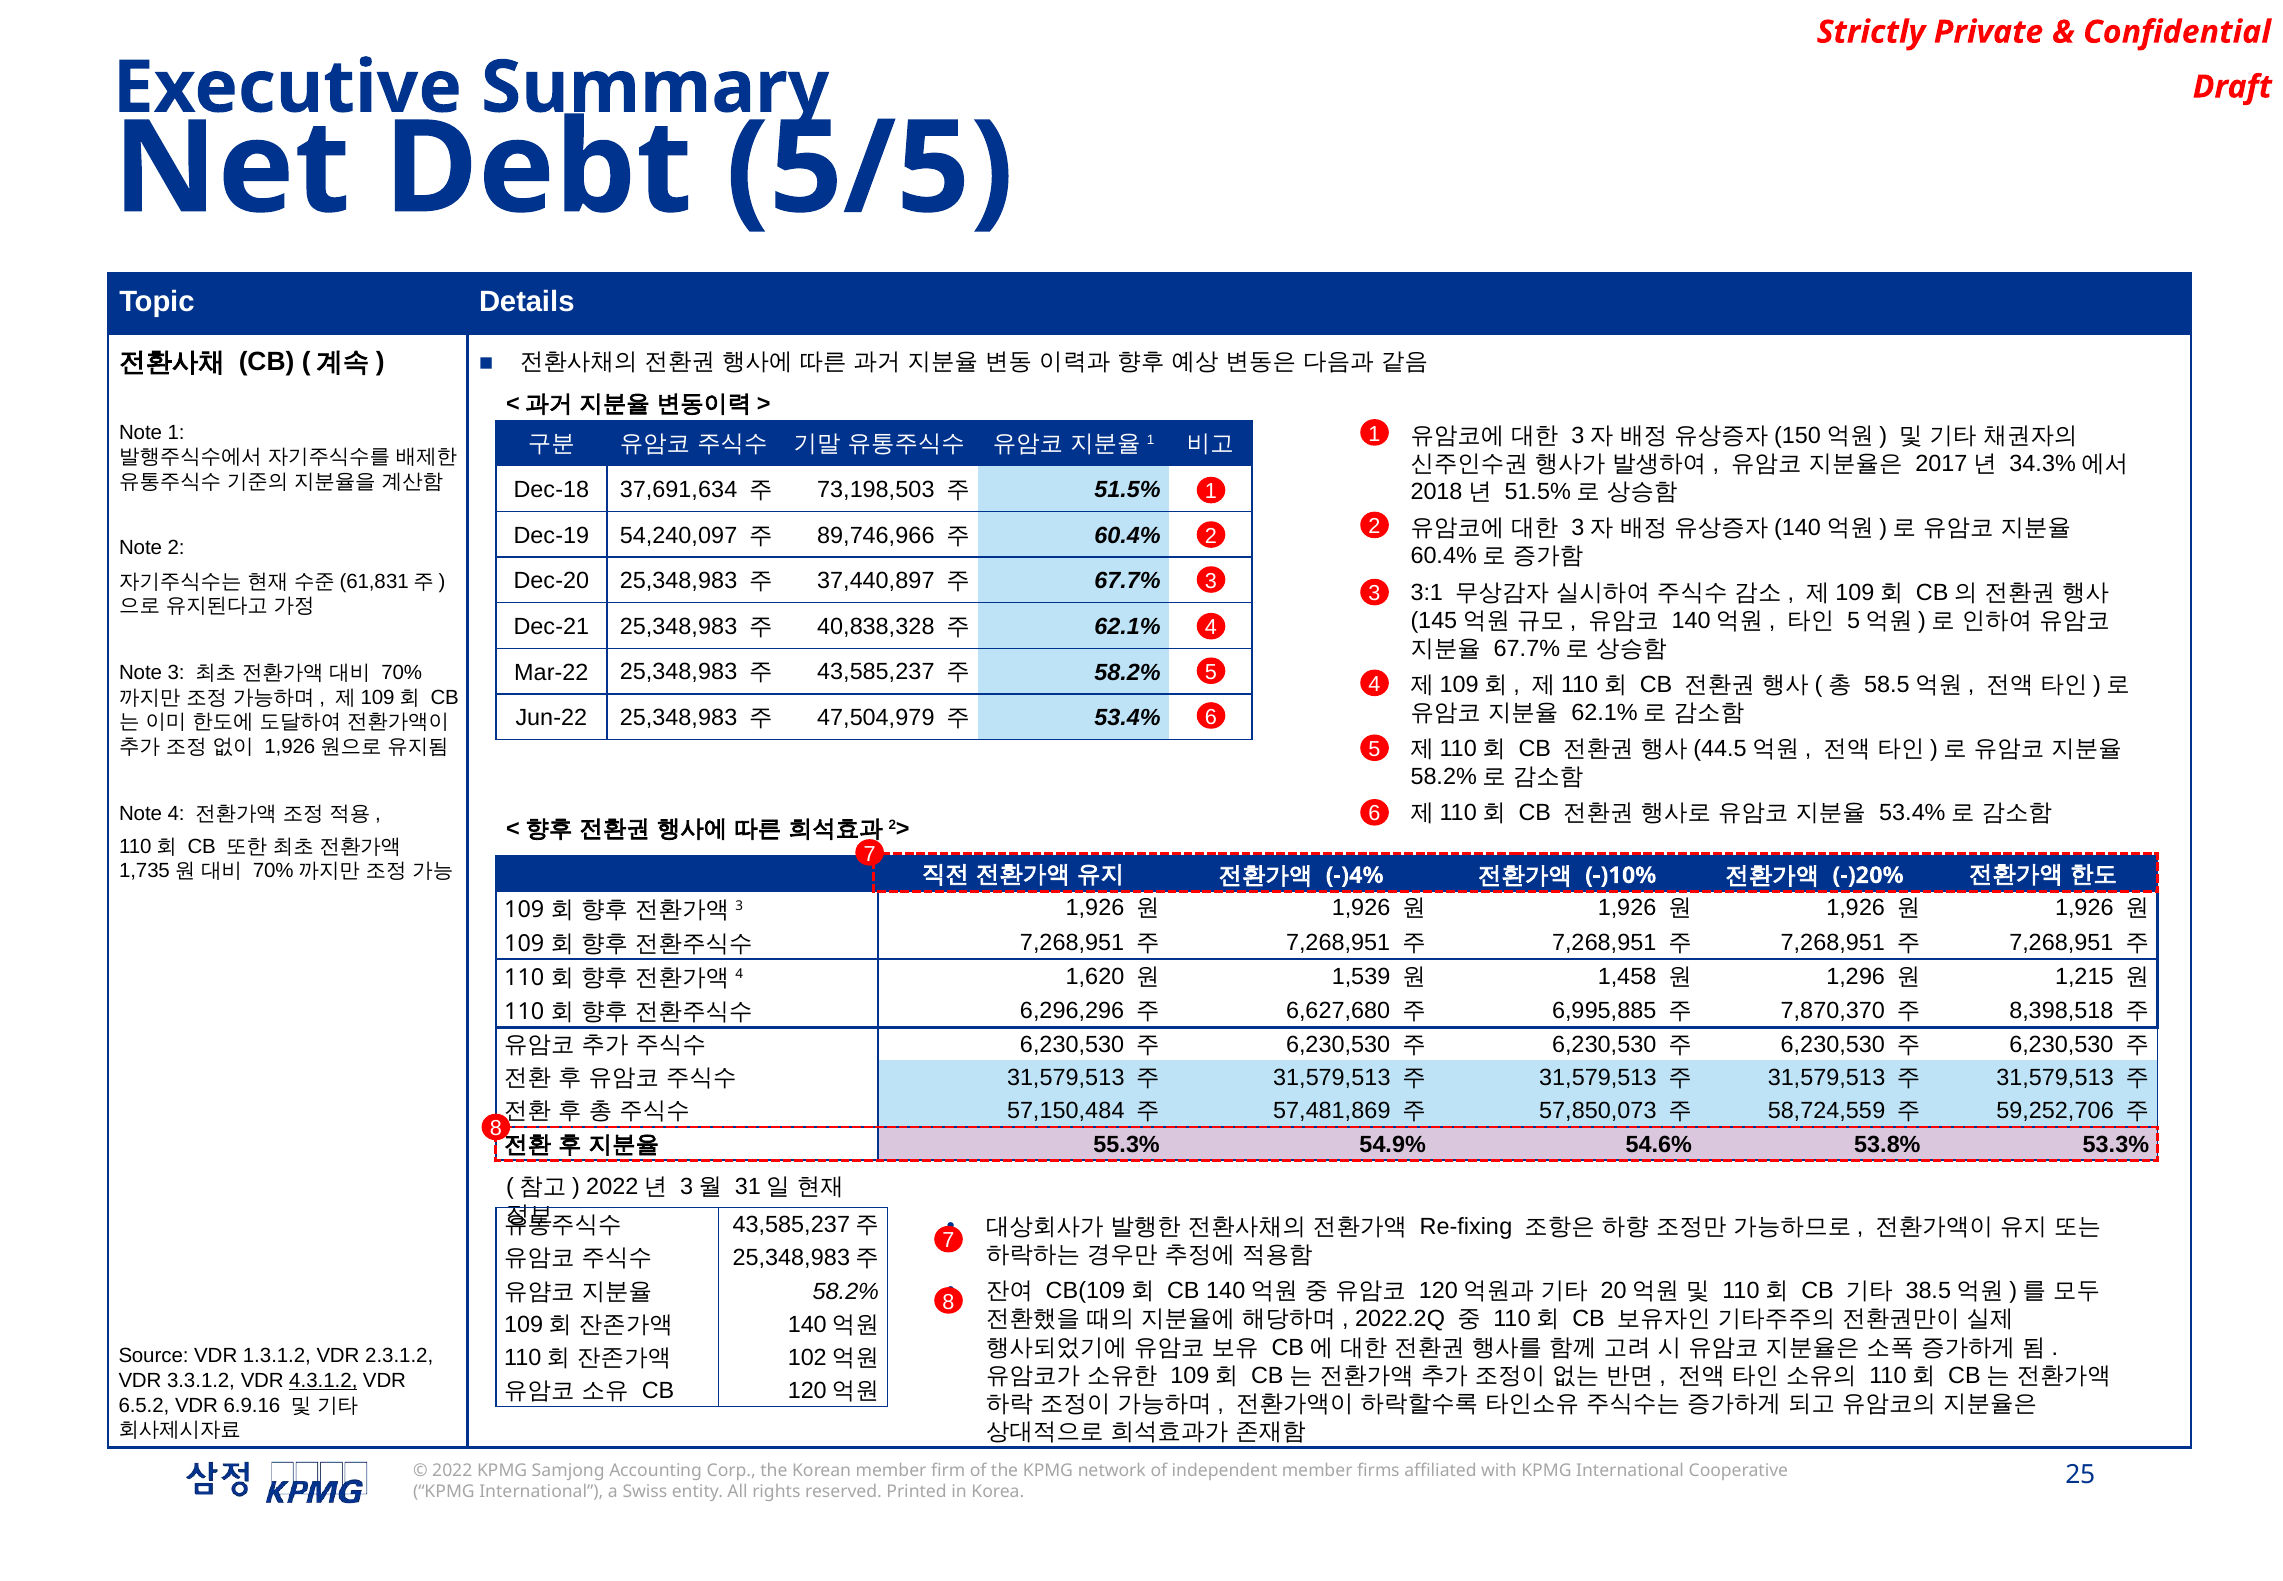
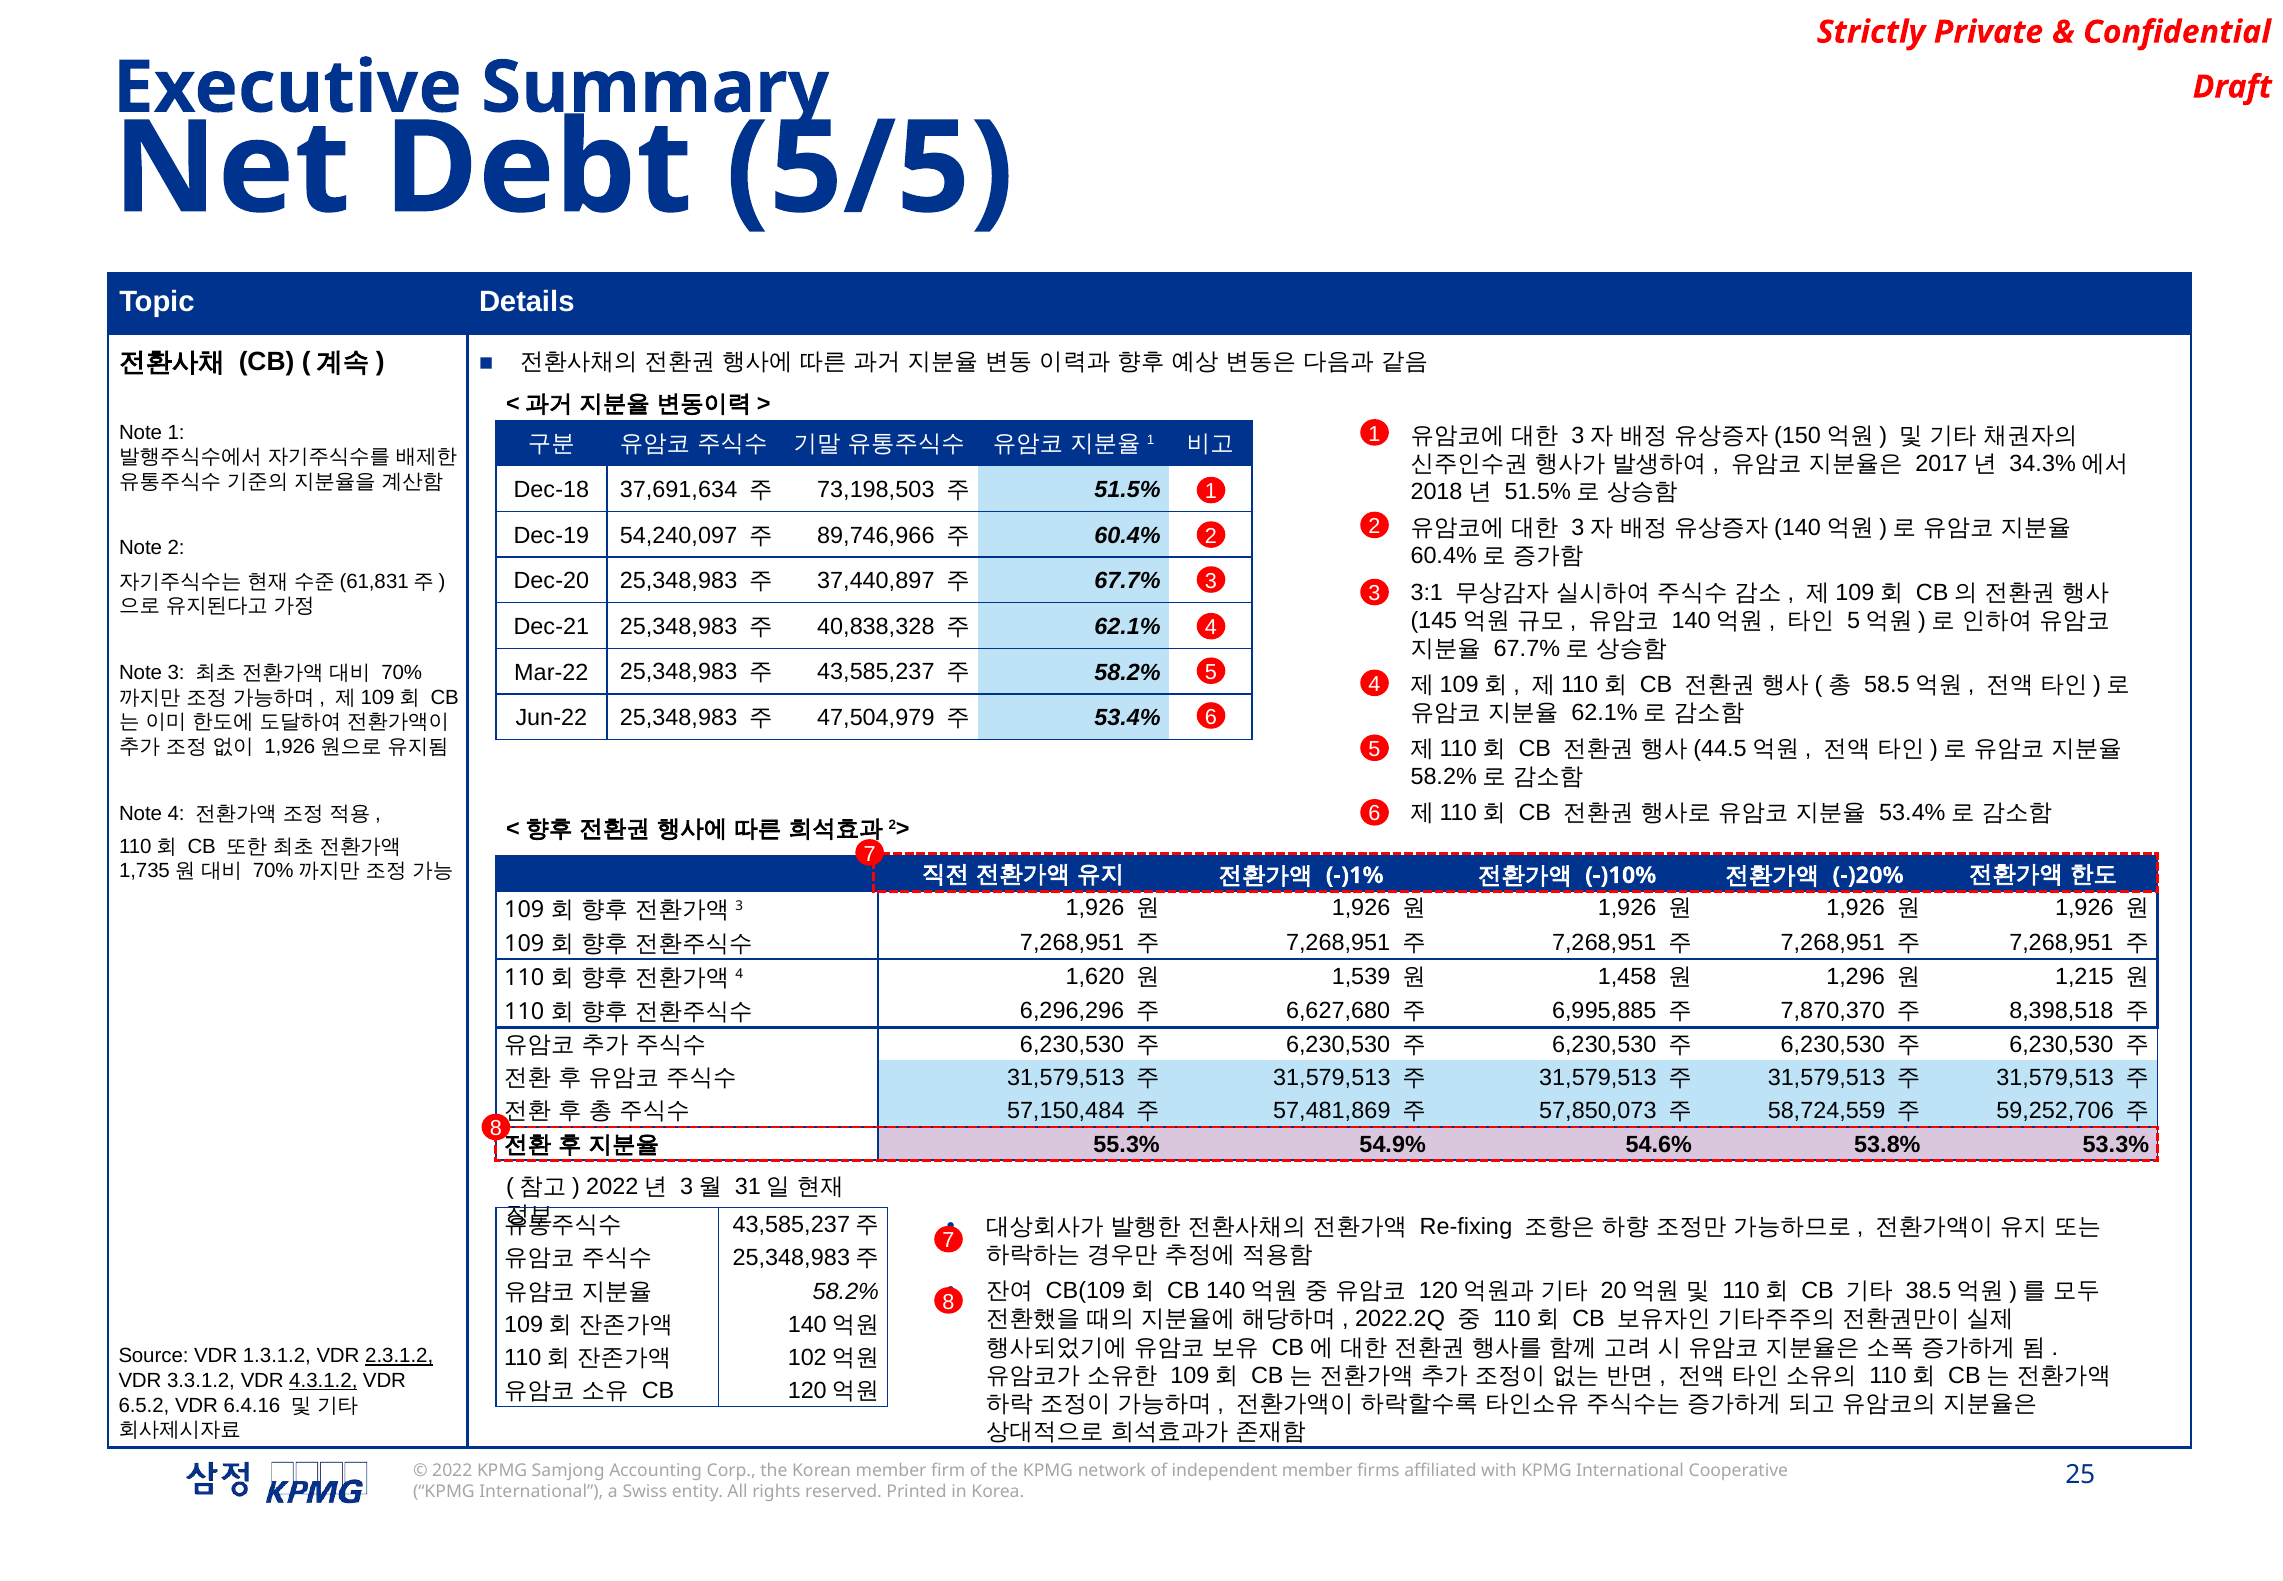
-)4%: -)4% -> -)1%
2.3.1.2 underline: none -> present
6.9.16: 6.9.16 -> 6.4.16
